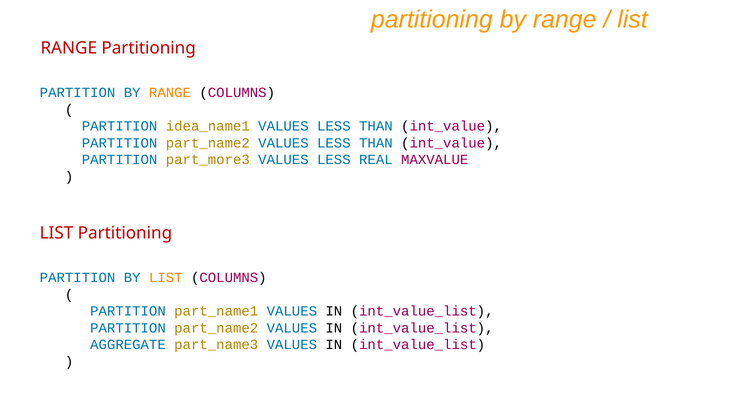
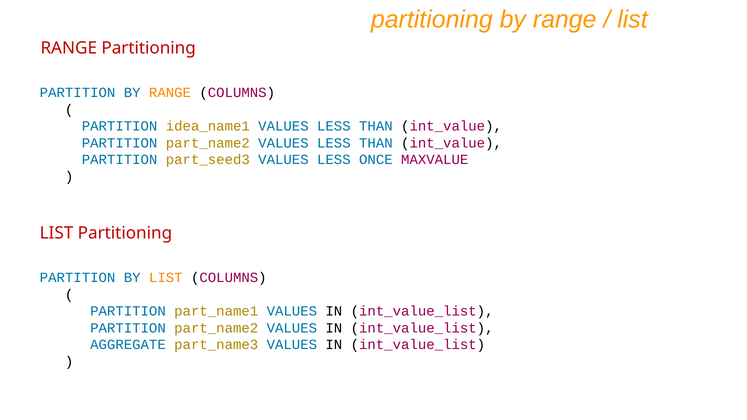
part_more3: part_more3 -> part_seed3
REAL: REAL -> ONCE
